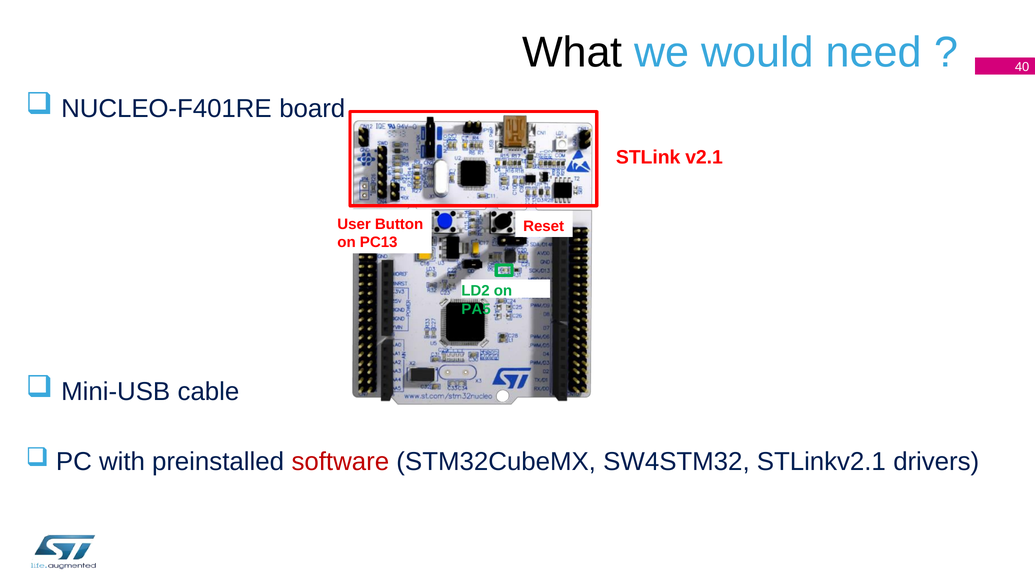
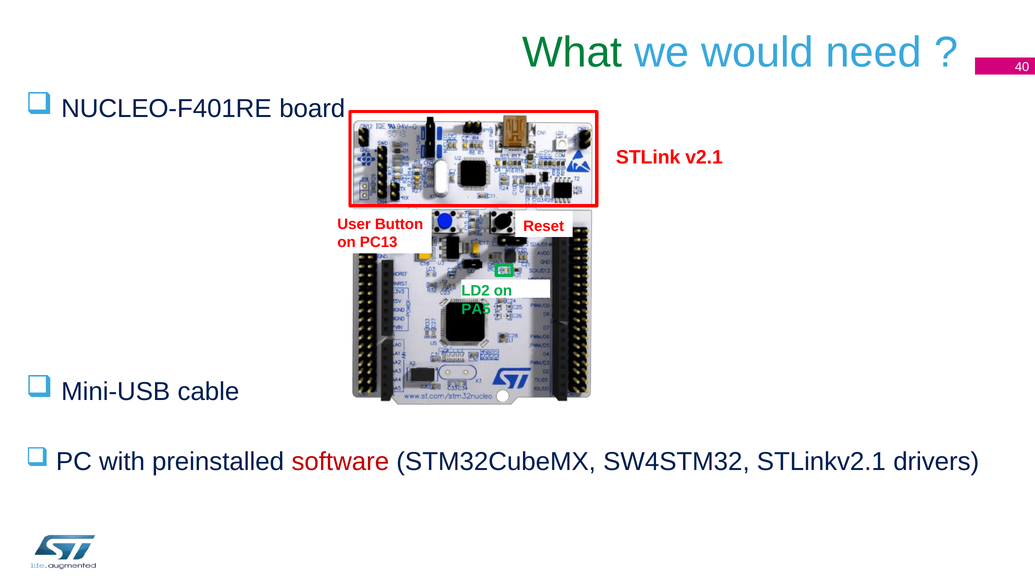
What colour: black -> green
